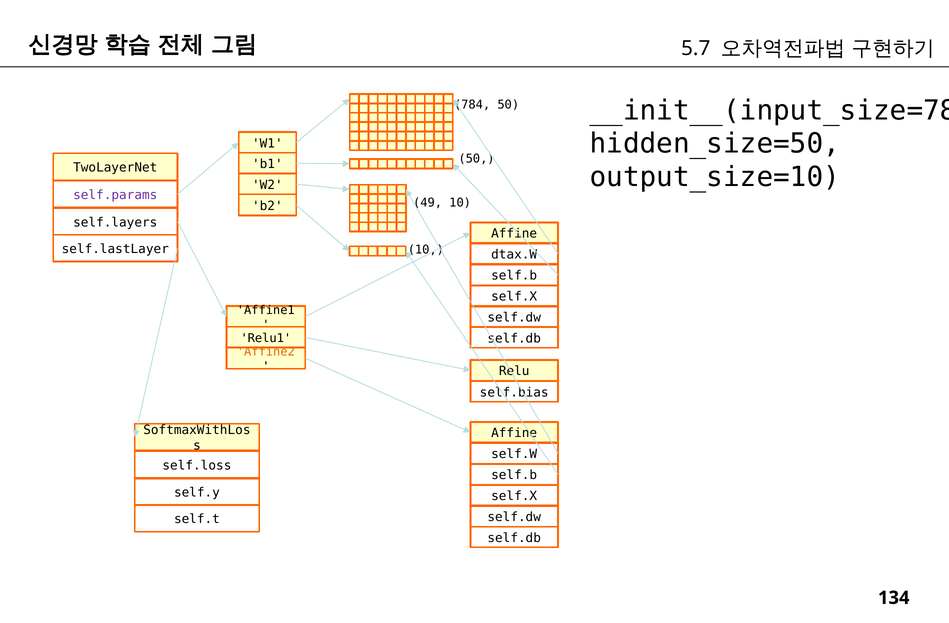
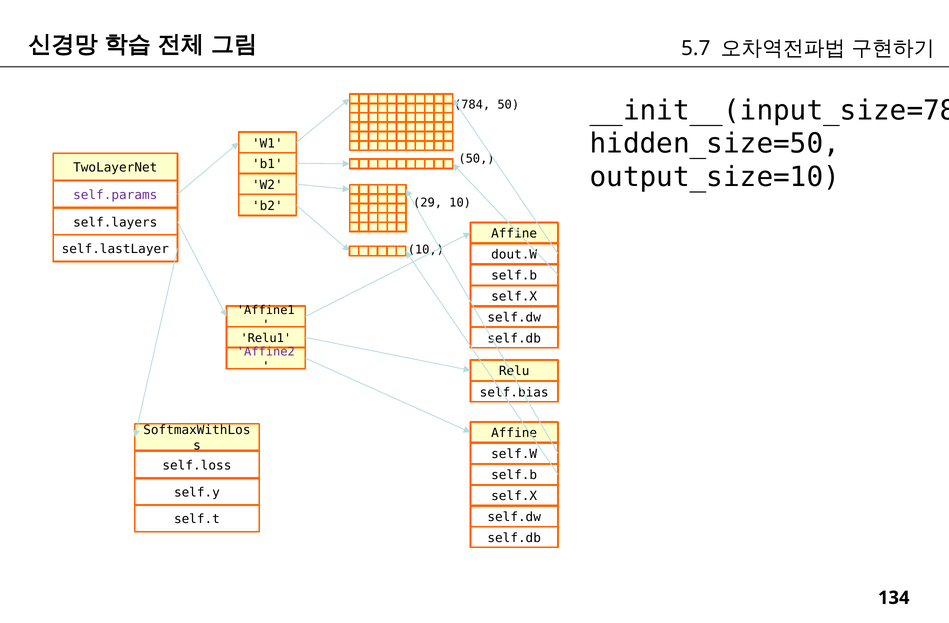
49: 49 -> 29
dtax.W: dtax.W -> dout.W
Affine2 colour: orange -> purple
